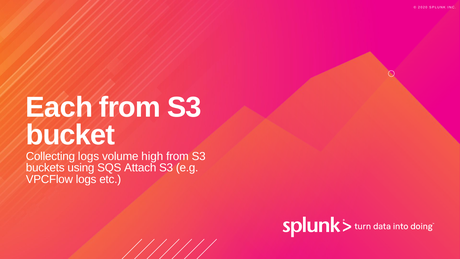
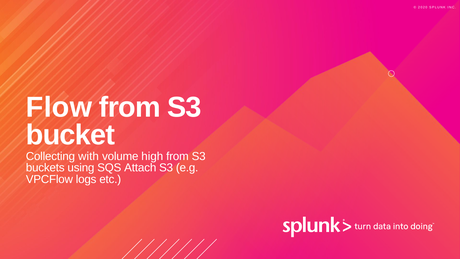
Each: Each -> Flow
Collecting logs: logs -> with
